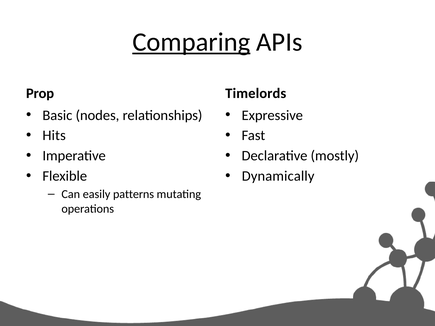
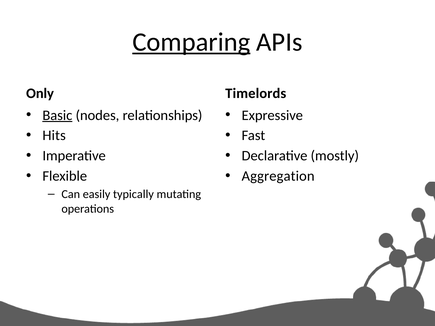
Prop: Prop -> Only
Basic underline: none -> present
Dynamically: Dynamically -> Aggregation
patterns: patterns -> typically
